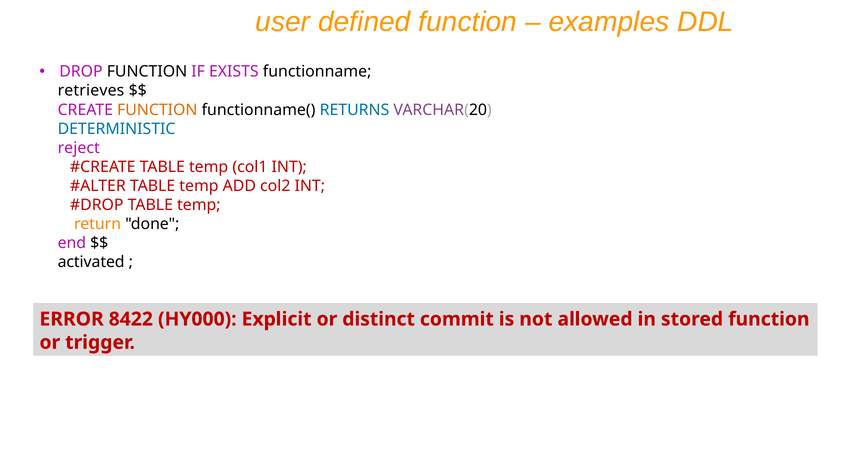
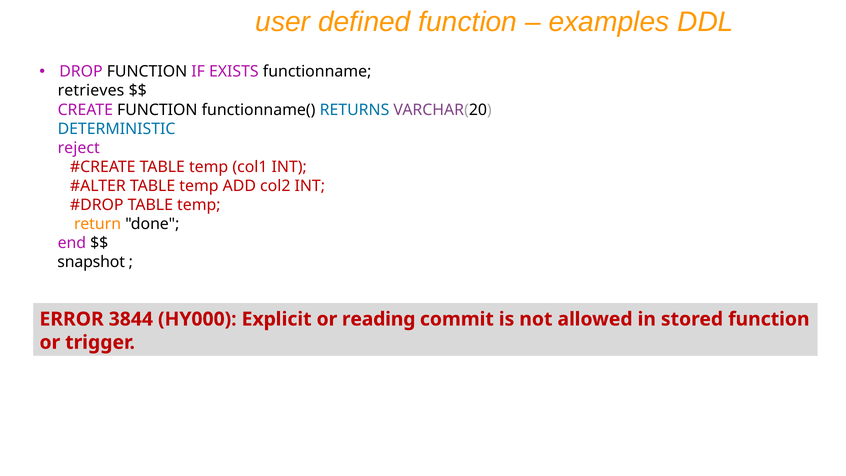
FUNCTION at (157, 110) colour: orange -> black
activated: activated -> snapshot
8422: 8422 -> 3844
distinct: distinct -> reading
